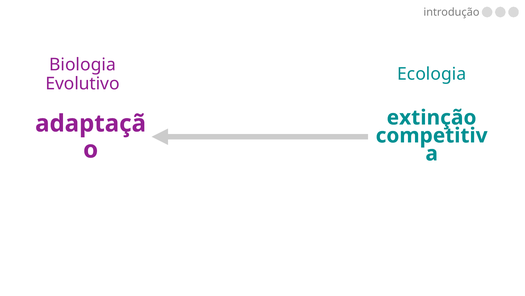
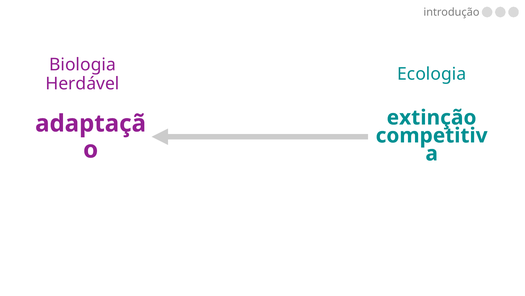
Evolutivo: Evolutivo -> Herdável
